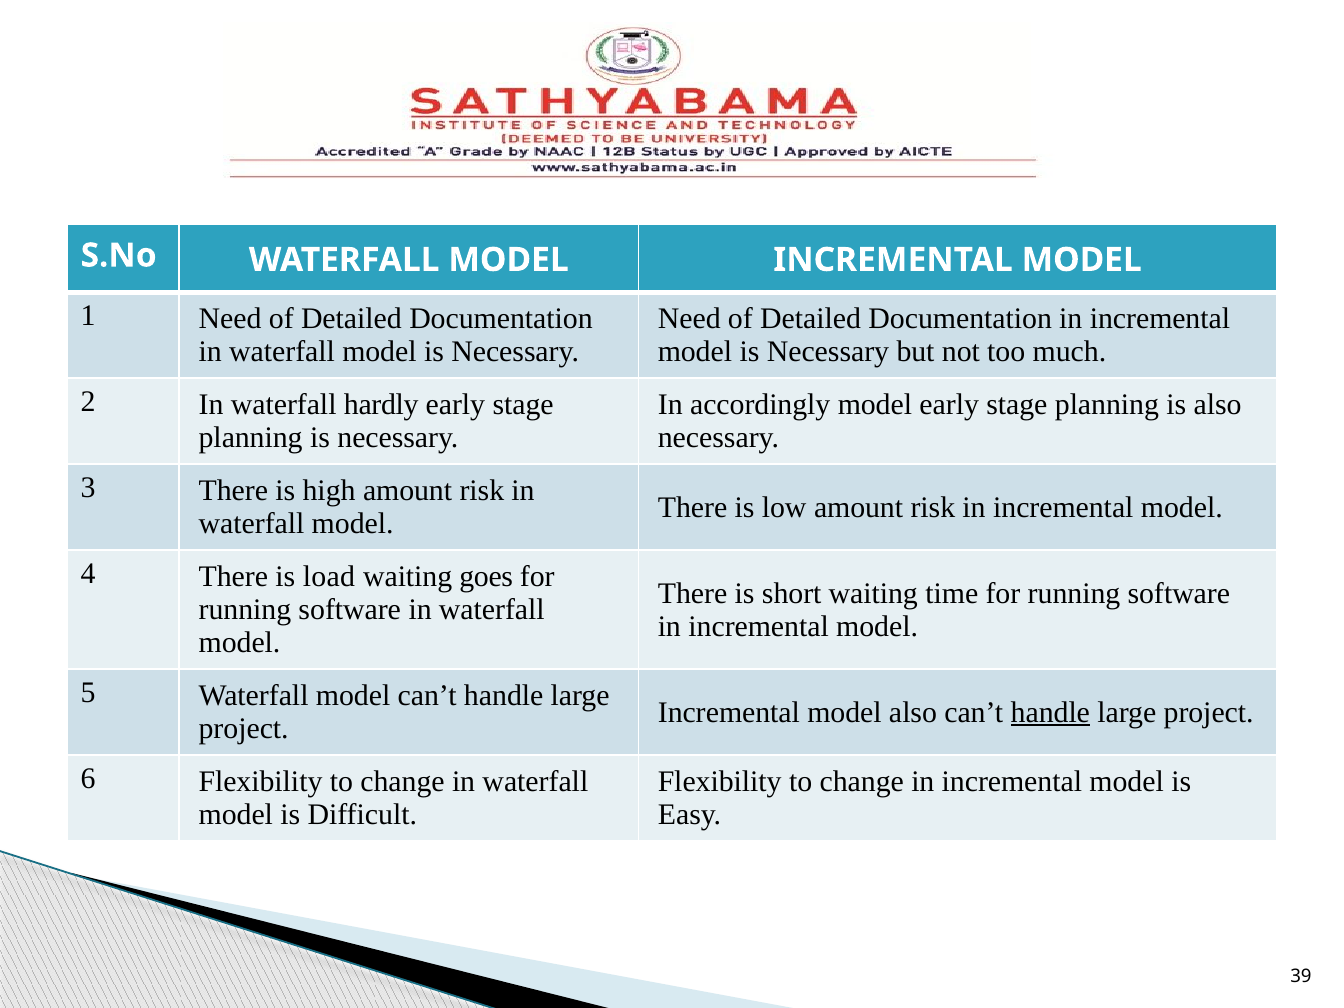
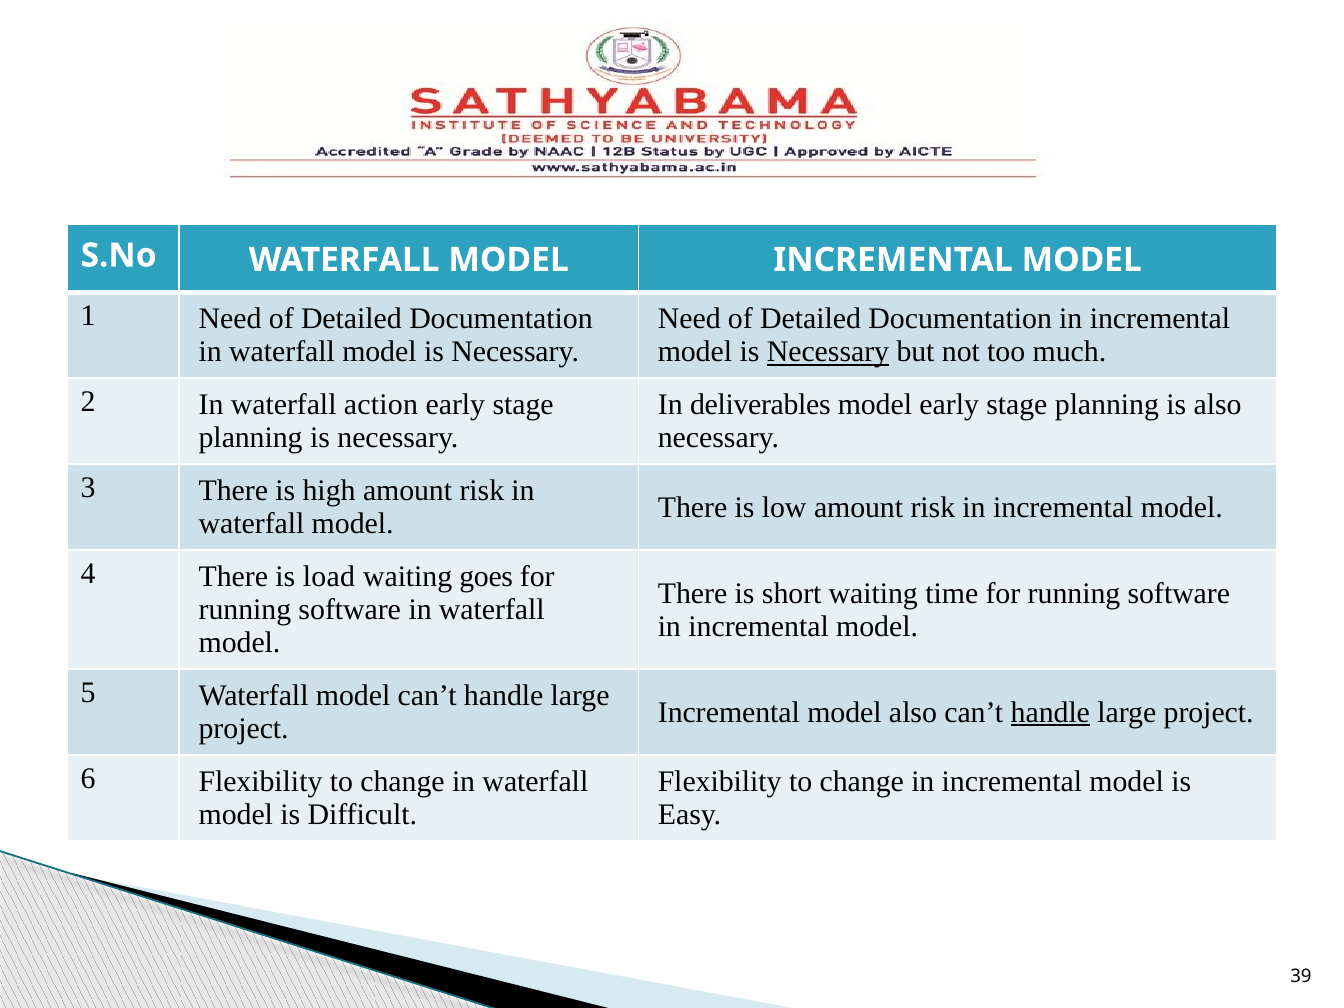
Necessary at (828, 352) underline: none -> present
hardly: hardly -> action
accordingly: accordingly -> deliverables
